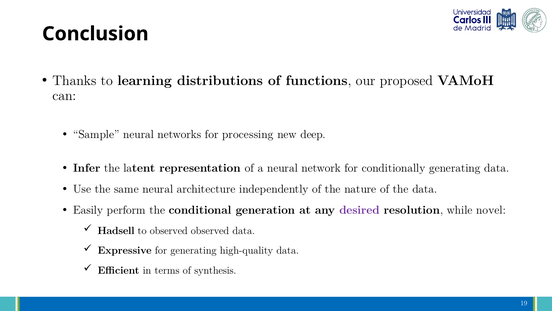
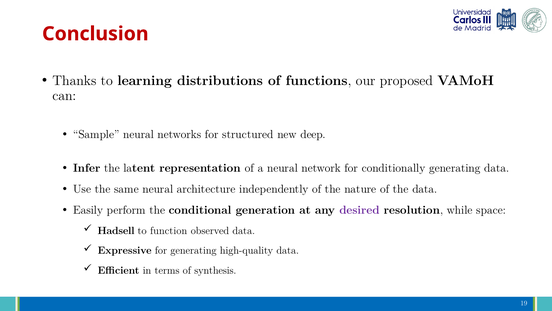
Conclusion colour: black -> red
processing: processing -> structured
novel: novel -> space
to observed: observed -> function
